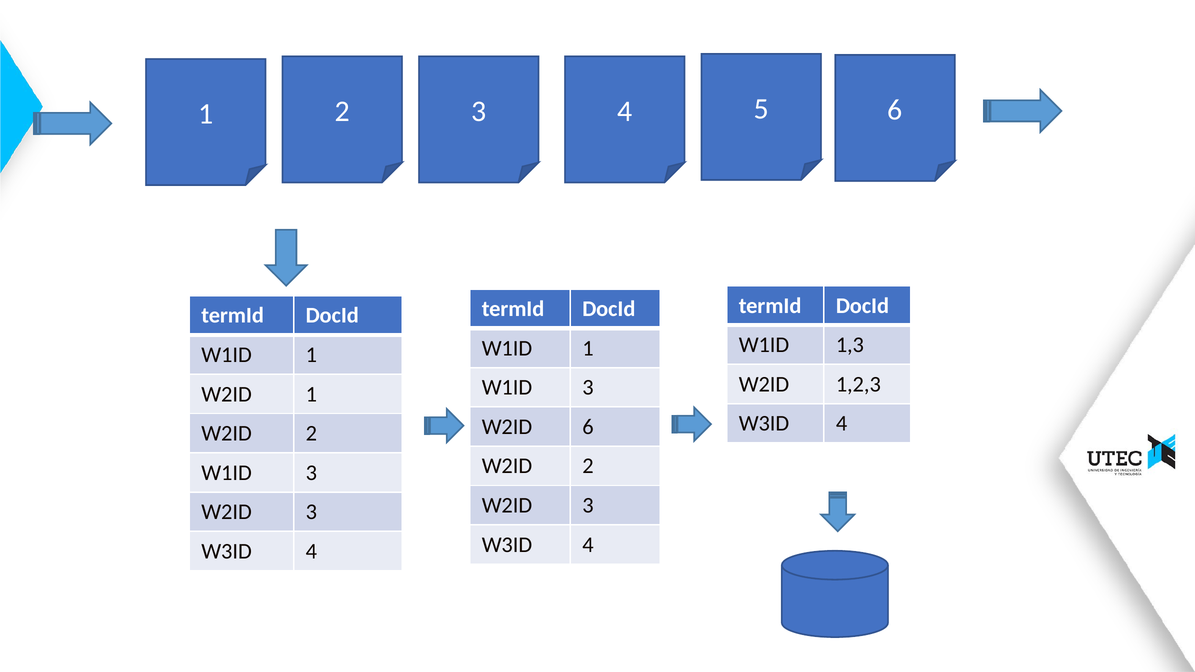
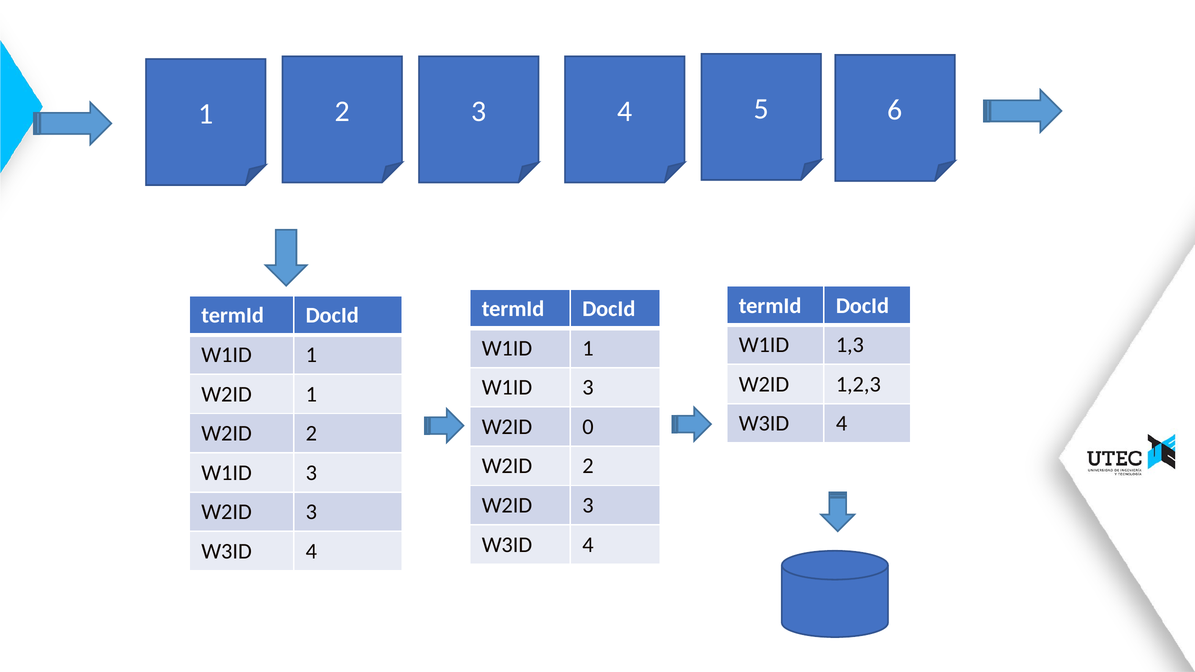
W2ID 6: 6 -> 0
